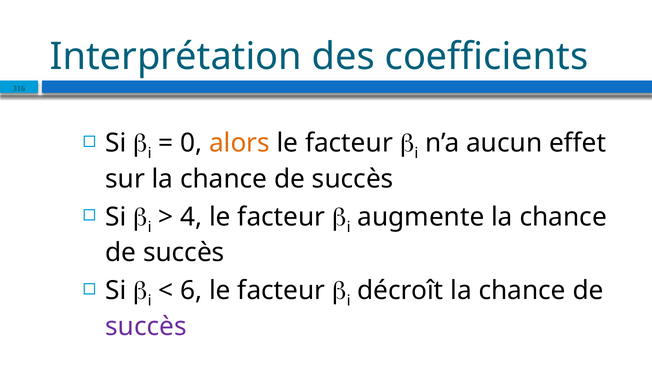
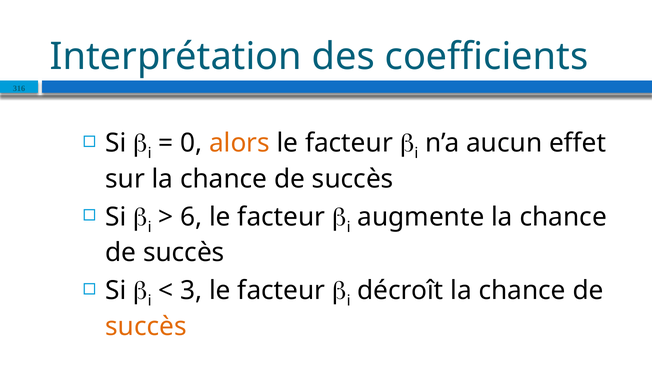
4: 4 -> 6
6: 6 -> 3
succès at (146, 326) colour: purple -> orange
